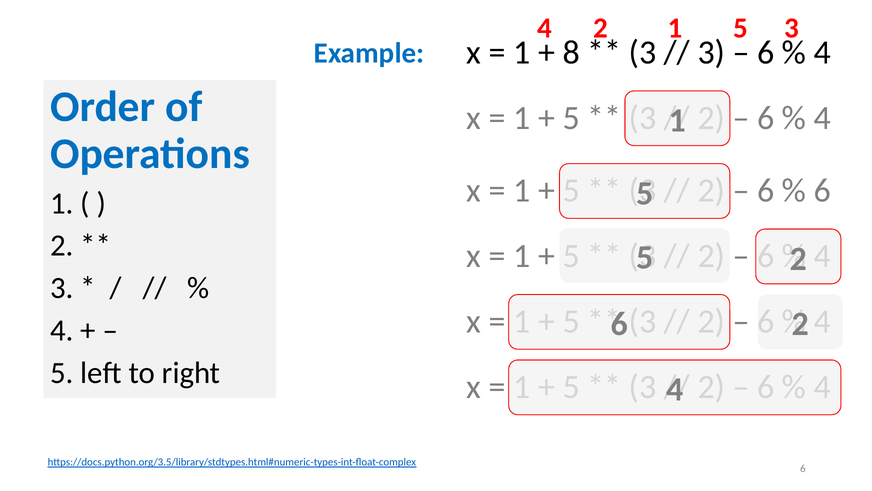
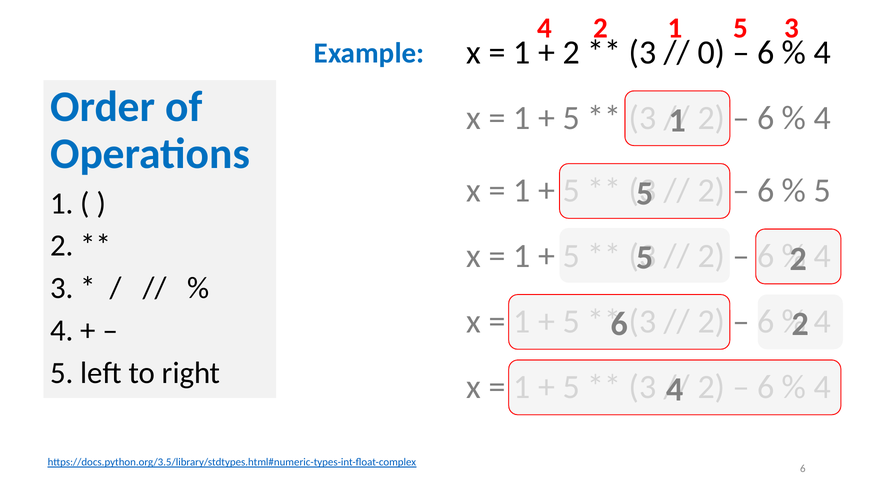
8 at (571, 52): 8 -> 2
3 at (711, 52): 3 -> 0
6 at (822, 190): 6 -> 5
